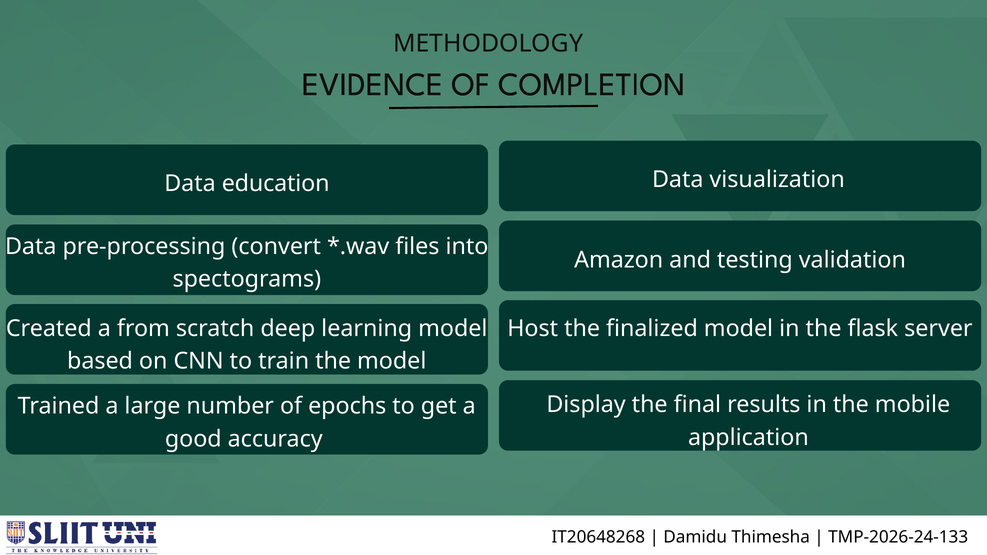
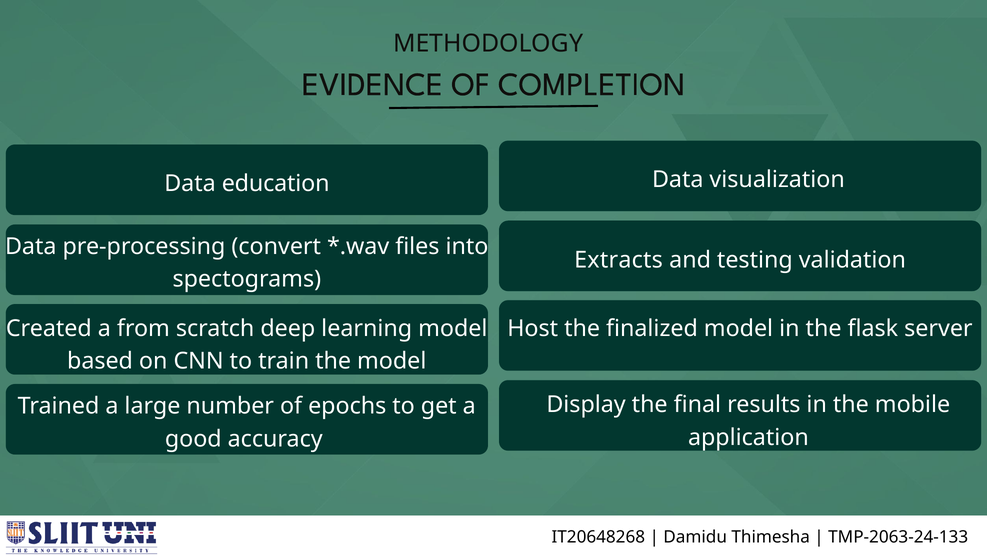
Amazon: Amazon -> Extracts
TMP-2026-24-133: TMP-2026-24-133 -> TMP-2063-24-133
